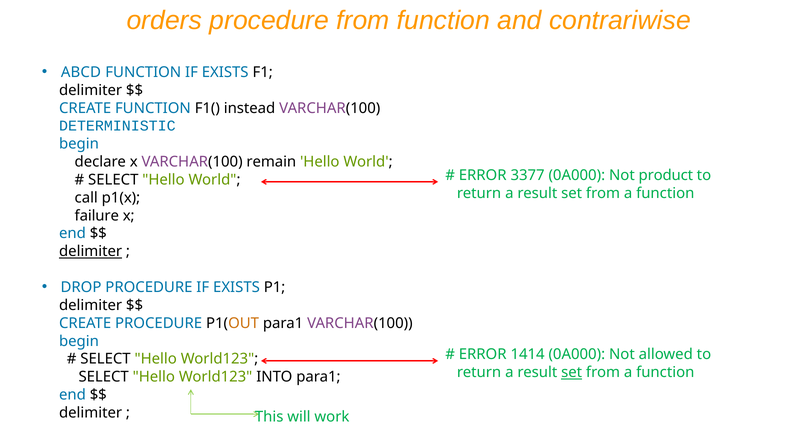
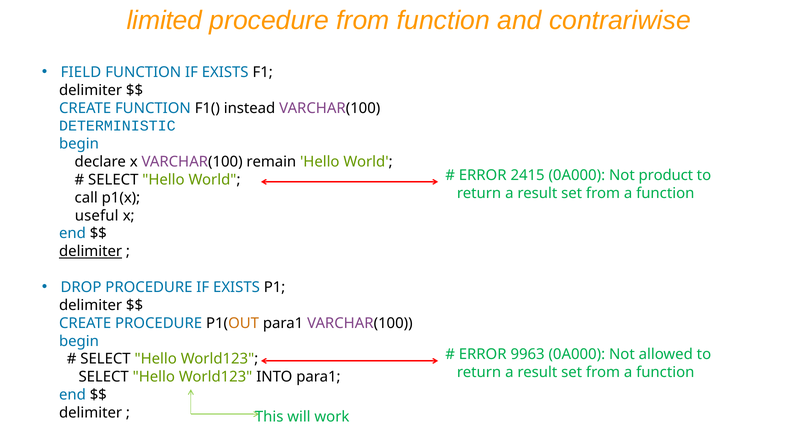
orders: orders -> limited
ABCD: ABCD -> FIELD
3377: 3377 -> 2415
failure: failure -> useful
1414: 1414 -> 9963
set at (572, 373) underline: present -> none
